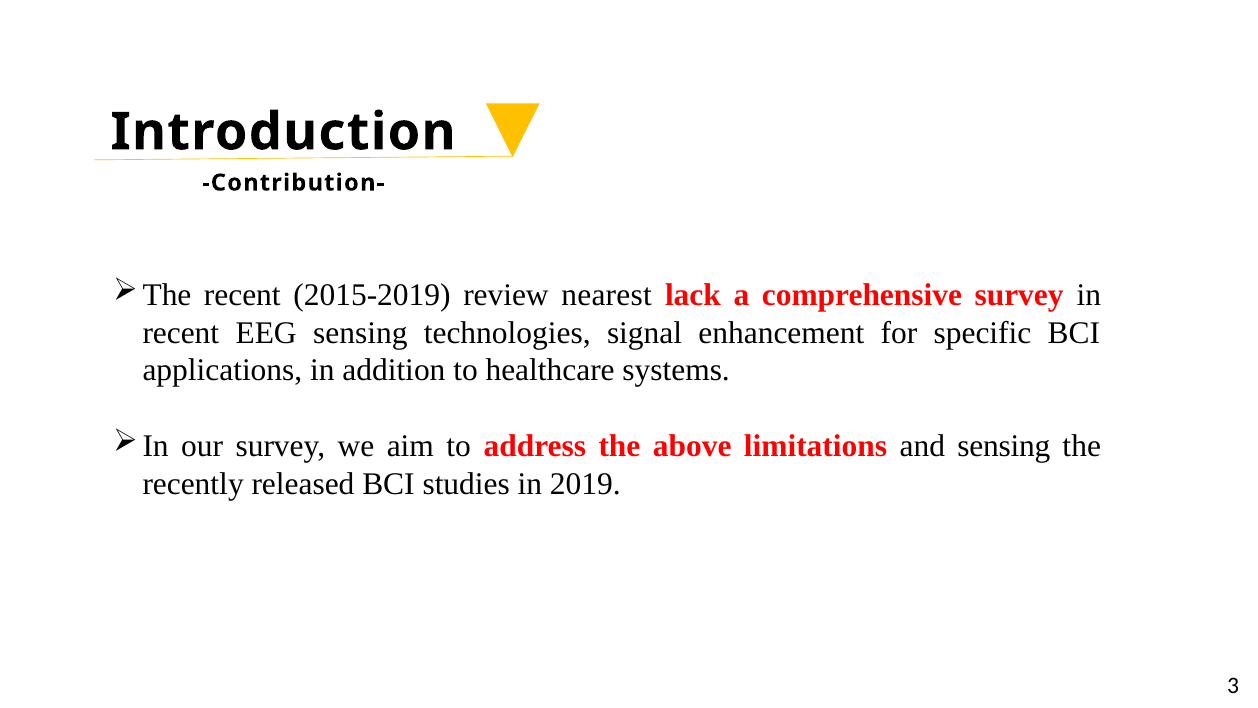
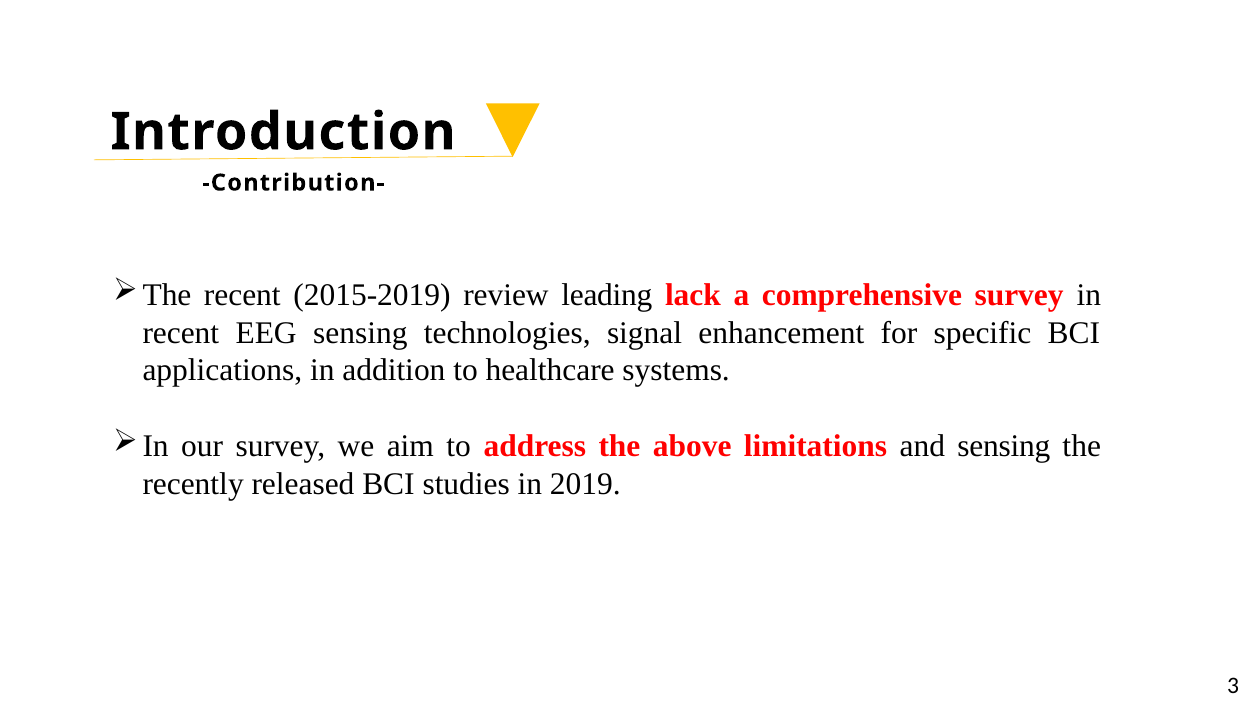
nearest: nearest -> leading
